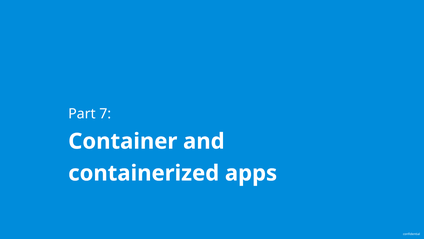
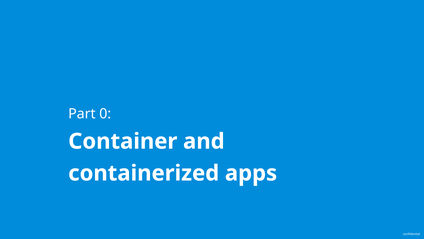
7: 7 -> 0
